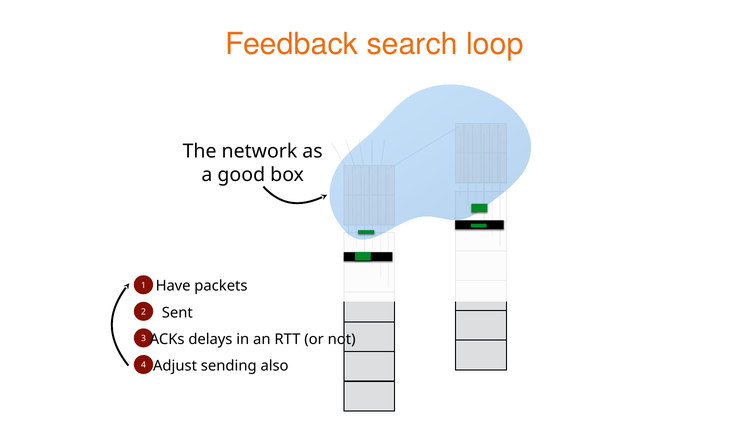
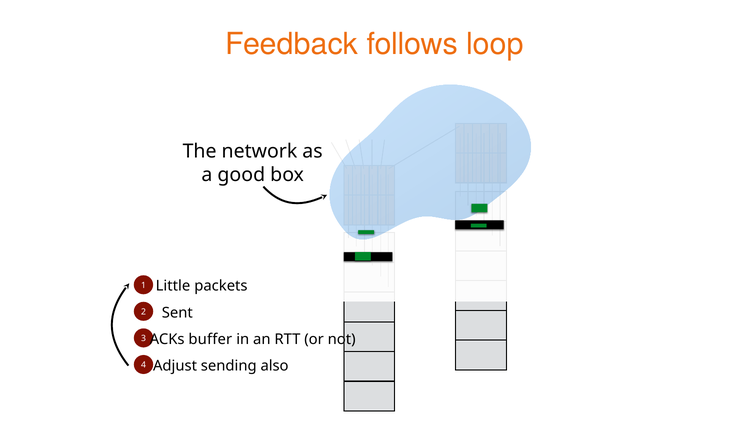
search: search -> follows
Have: Have -> Little
delays: delays -> buffer
